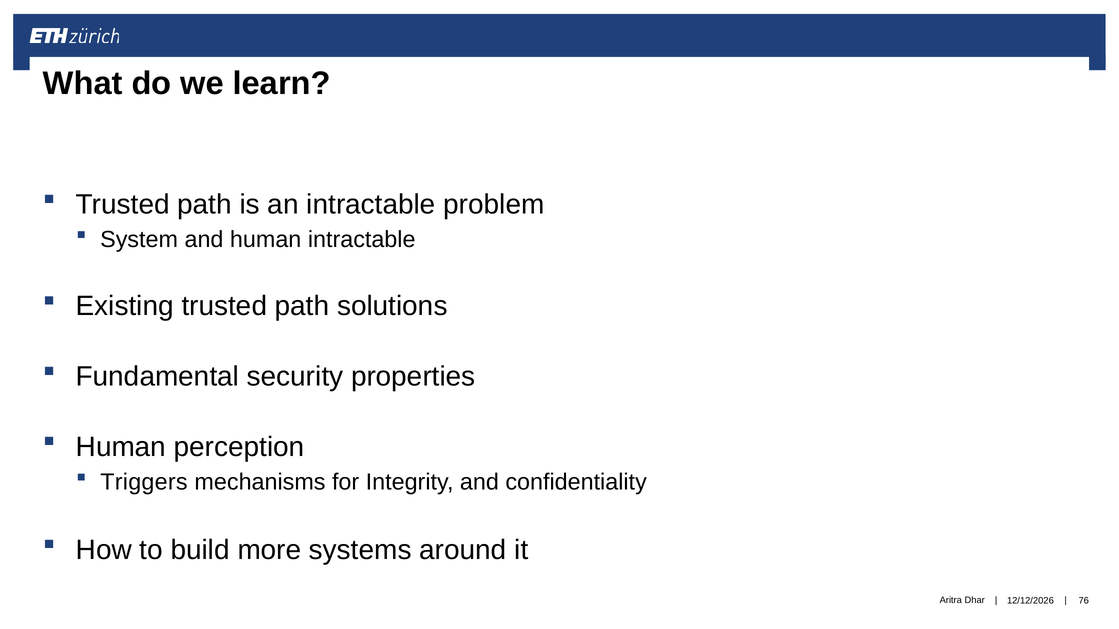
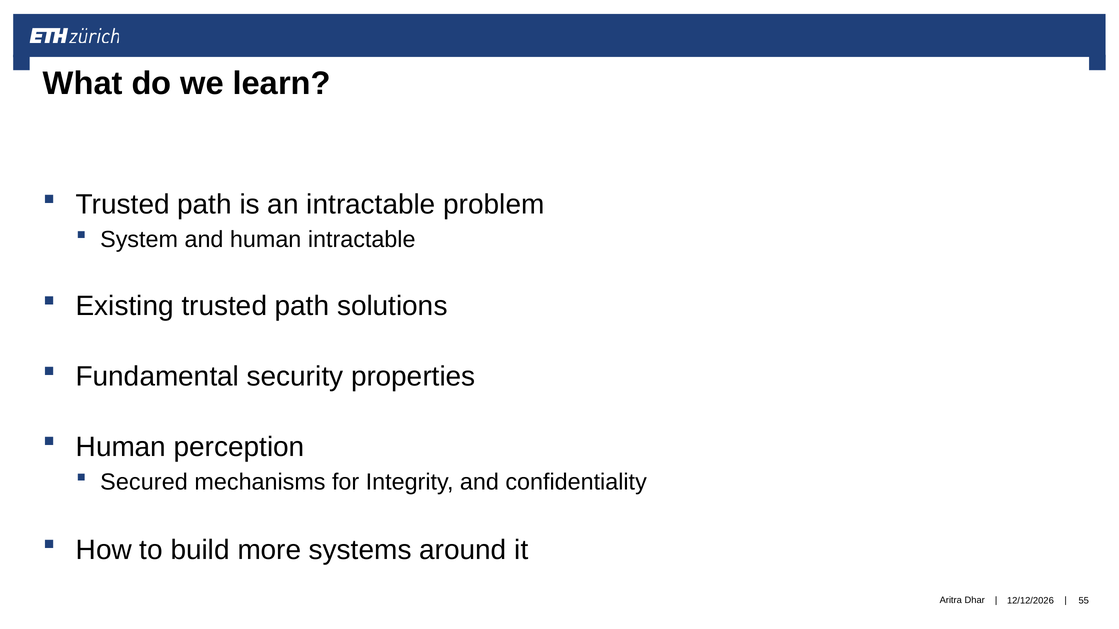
Triggers: Triggers -> Secured
76: 76 -> 55
